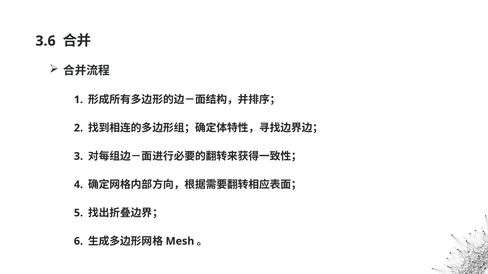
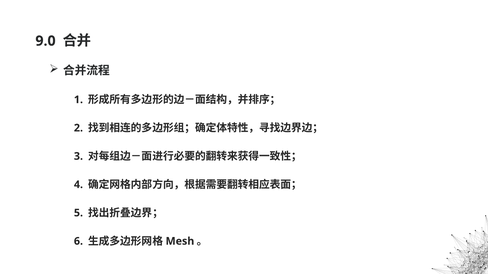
3.6: 3.6 -> 9.0
